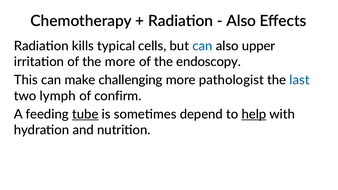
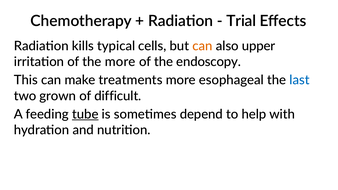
Also at (241, 21): Also -> Trial
can at (202, 46) colour: blue -> orange
challenging: challenging -> treatments
pathologist: pathologist -> esophageal
lymph: lymph -> grown
confirm: confirm -> difficult
help underline: present -> none
